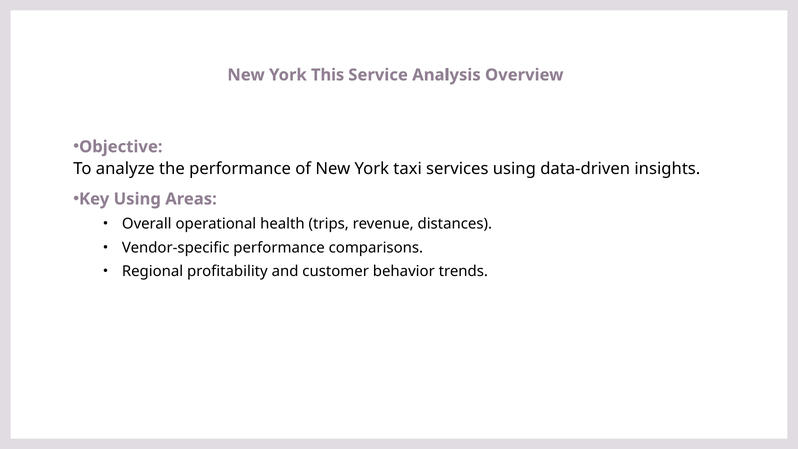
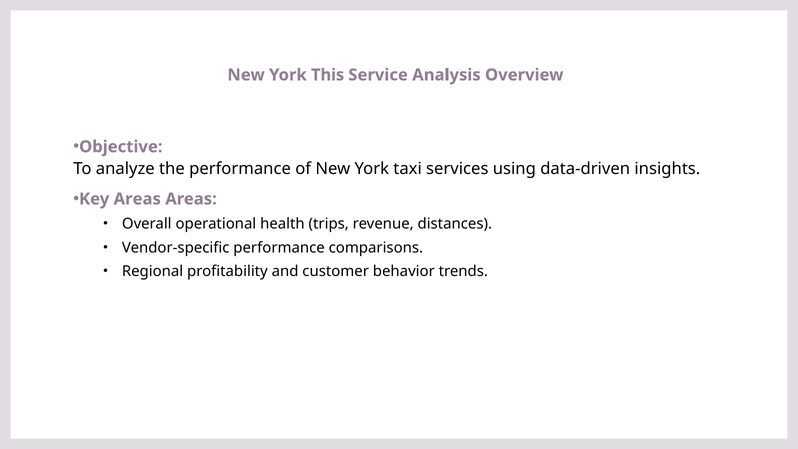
Key Using: Using -> Areas
